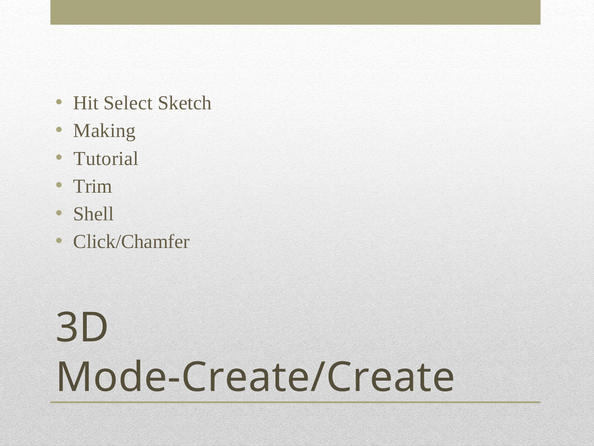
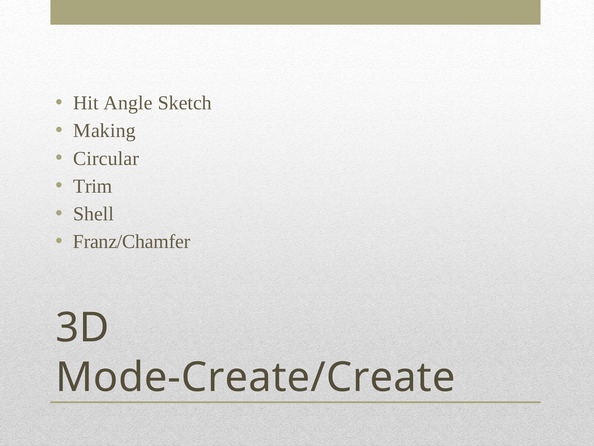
Select: Select -> Angle
Tutorial: Tutorial -> Circular
Click/Chamfer: Click/Chamfer -> Franz/Chamfer
